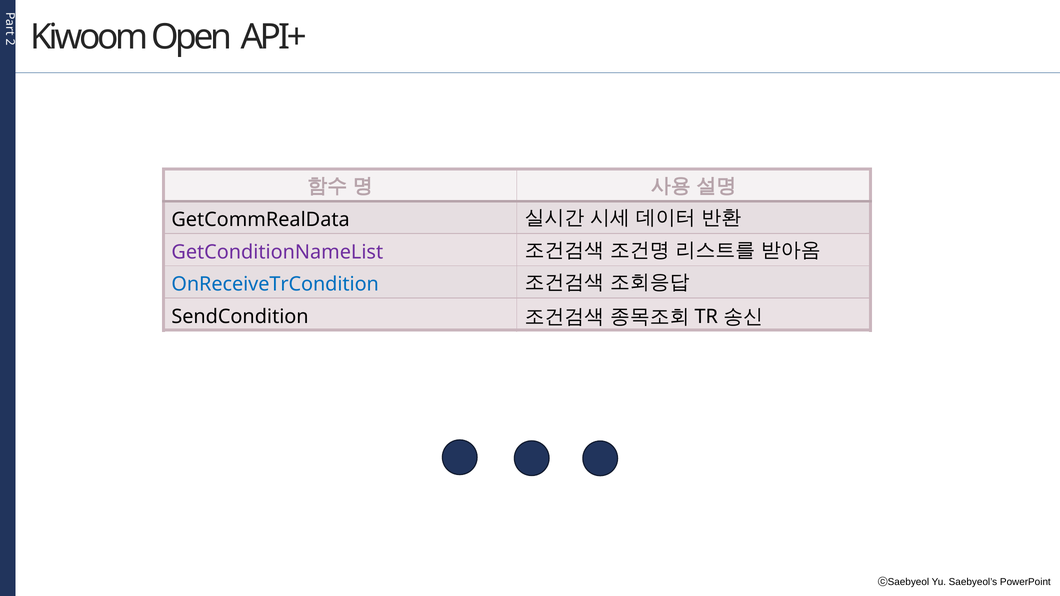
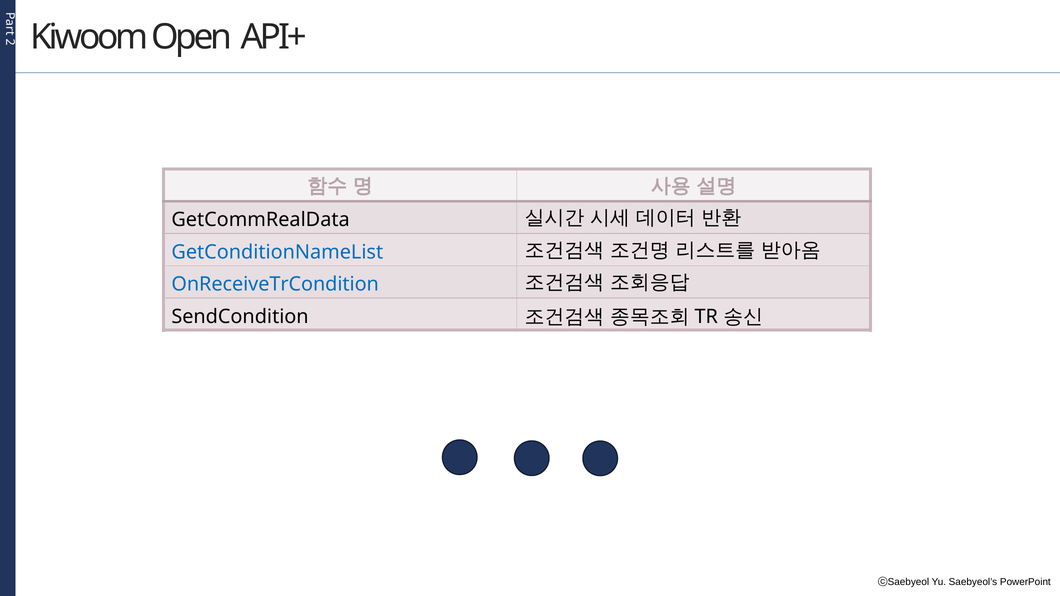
GetConditionNameList colour: purple -> blue
